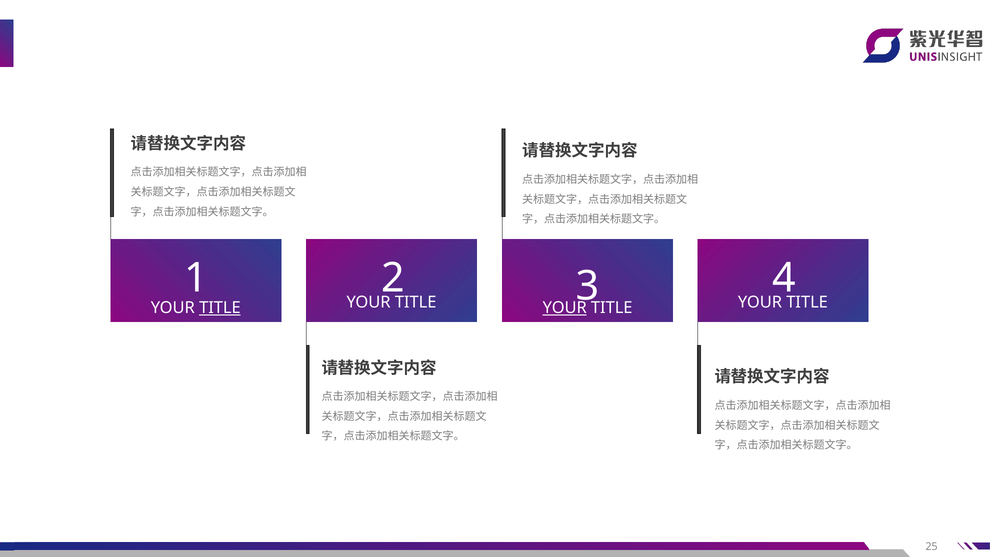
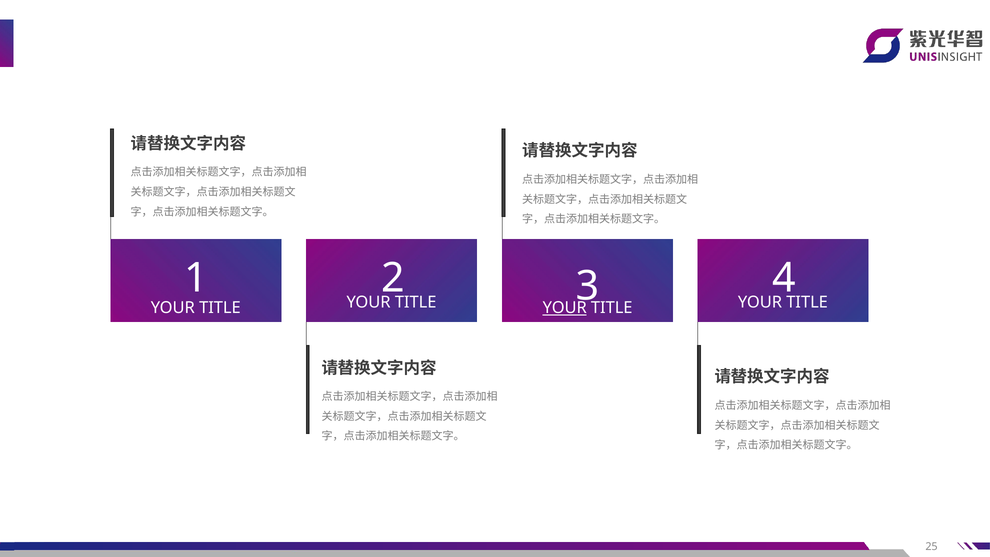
TITLE at (220, 308) underline: present -> none
